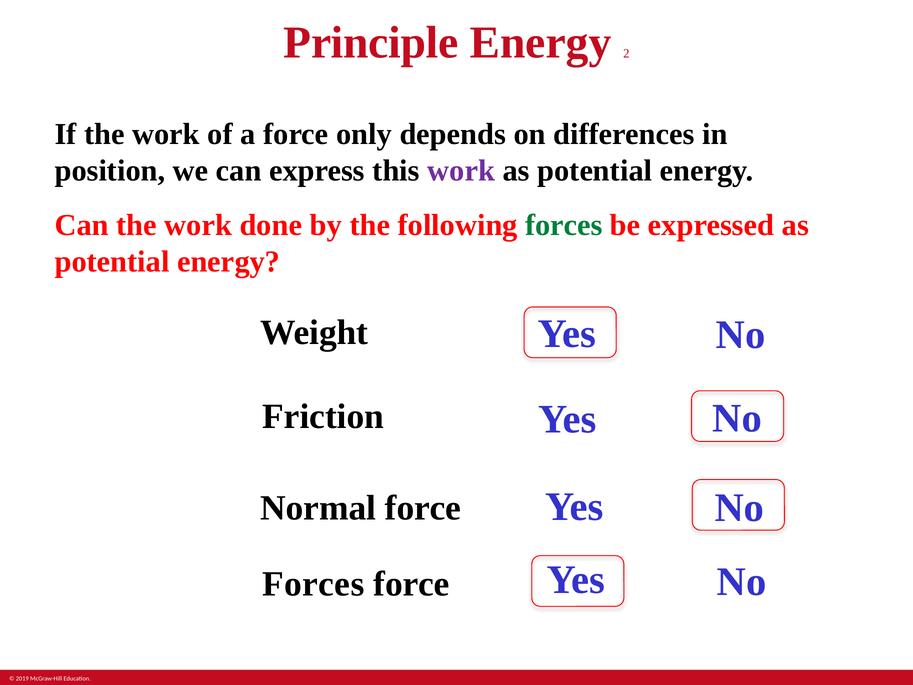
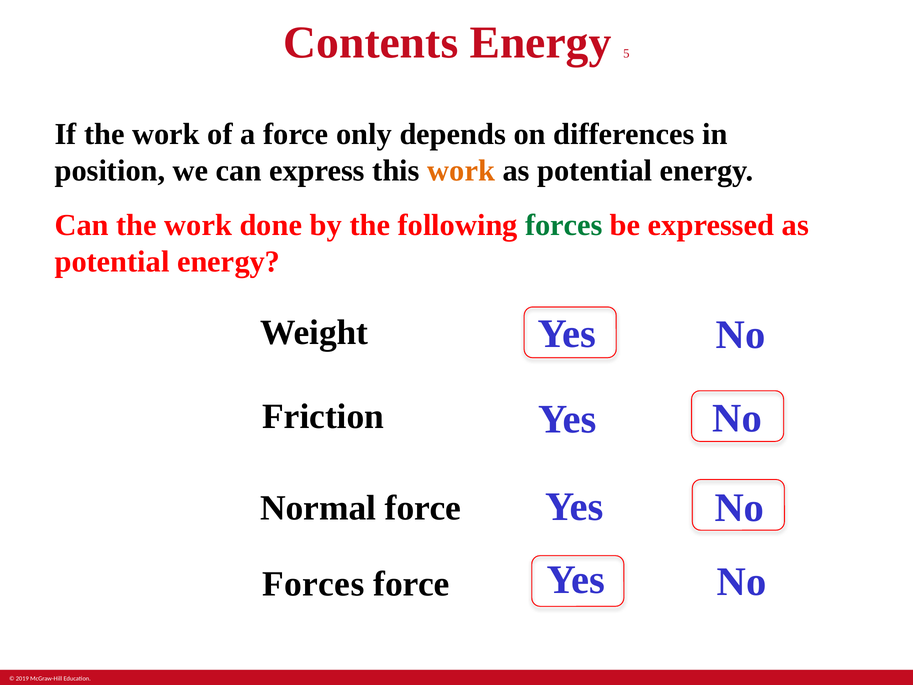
Principle: Principle -> Contents
2: 2 -> 5
work at (461, 171) colour: purple -> orange
